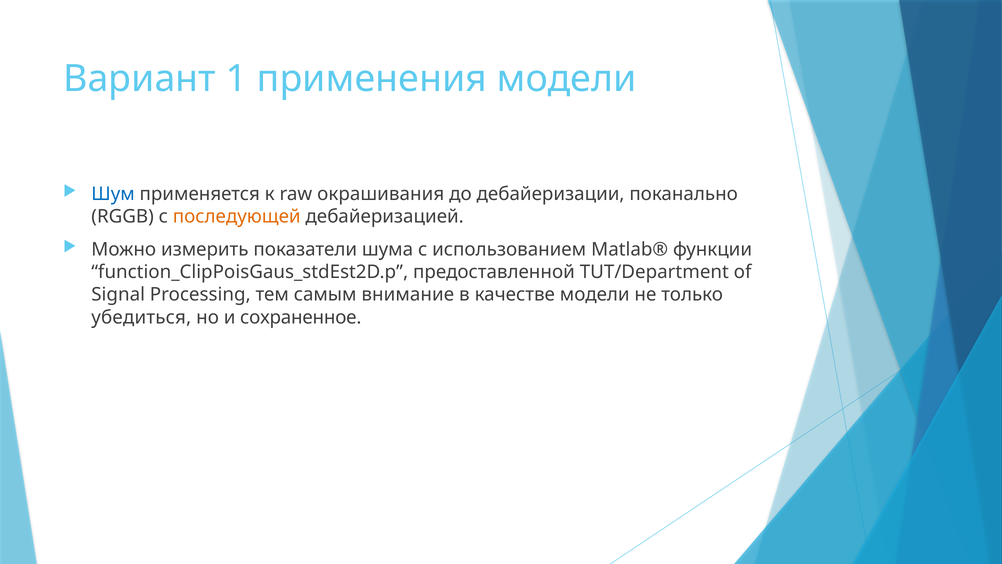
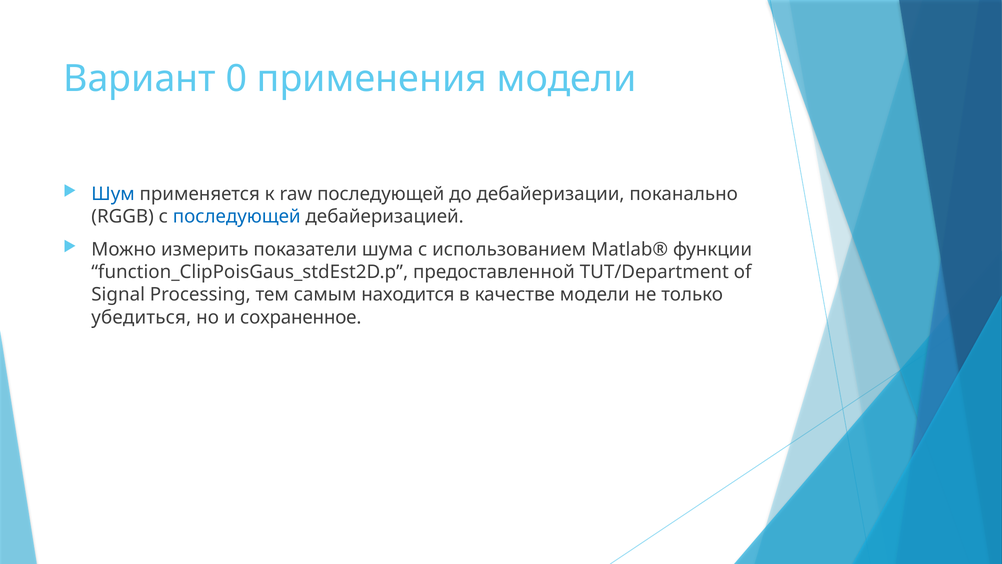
1: 1 -> 0
raw окрашивания: окрашивания -> последующей
последующей at (237, 216) colour: orange -> blue
внимание: внимание -> находится
